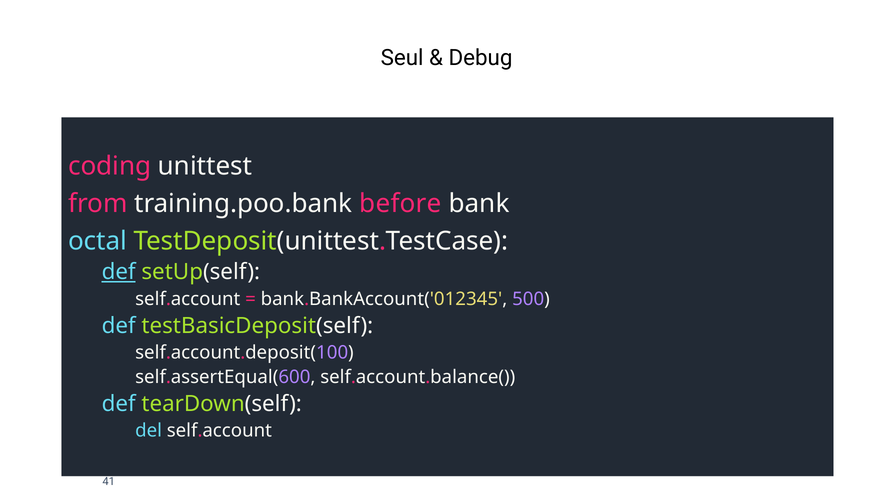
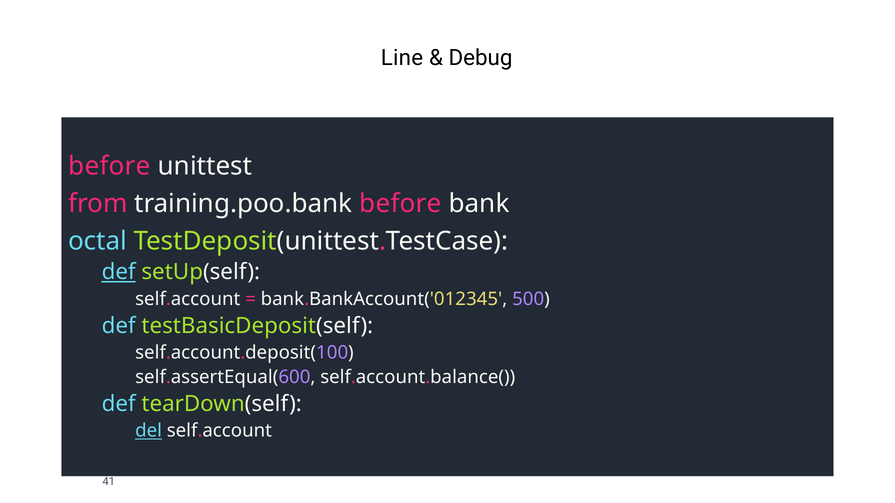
Seul: Seul -> Line
coding at (110, 167): coding -> before
del underline: none -> present
